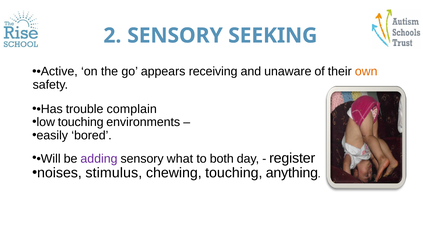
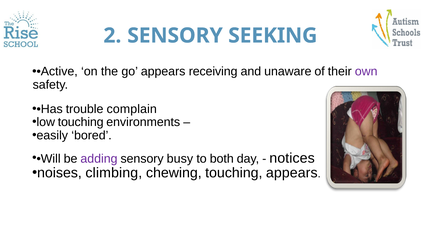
own colour: orange -> purple
what: what -> busy
register: register -> notices
stimulus: stimulus -> climbing
touching anything: anything -> appears
